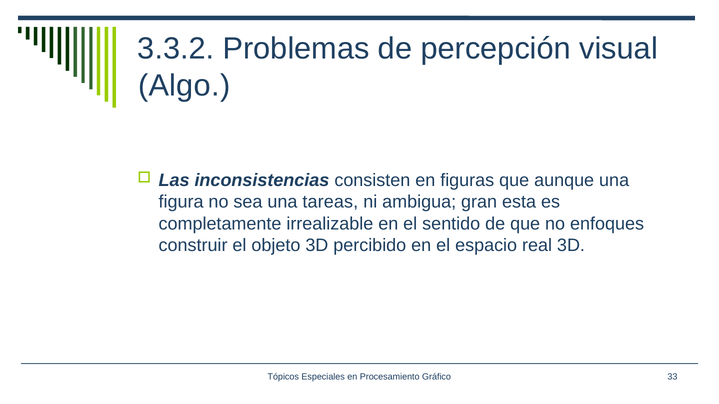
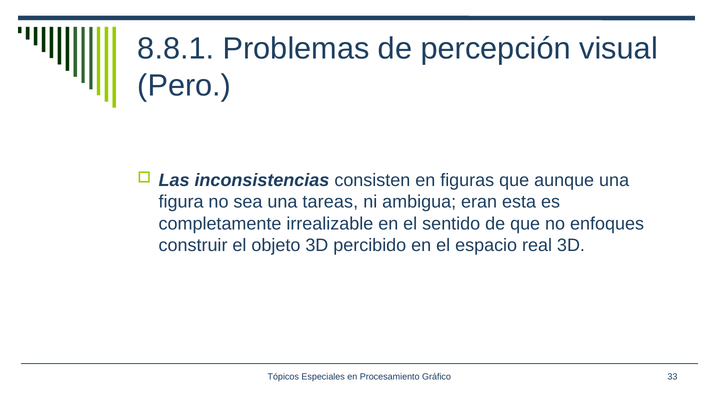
3.3.2: 3.3.2 -> 8.8.1
Algo: Algo -> Pero
gran: gran -> eran
